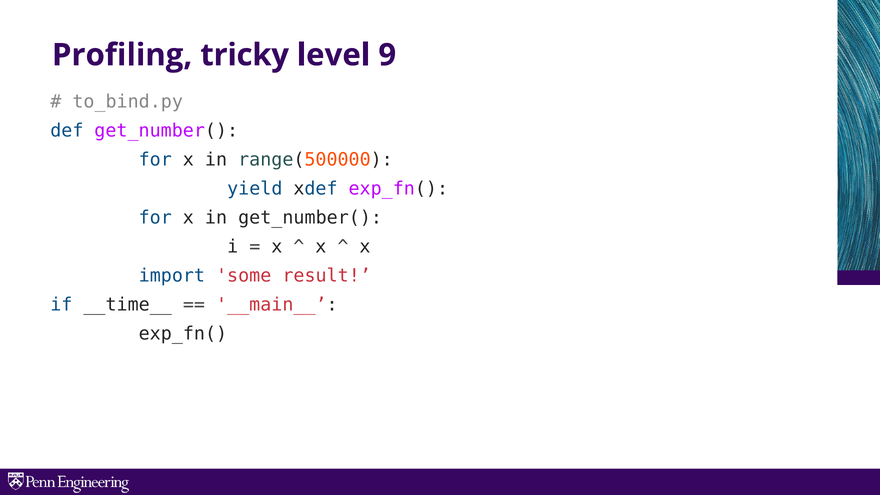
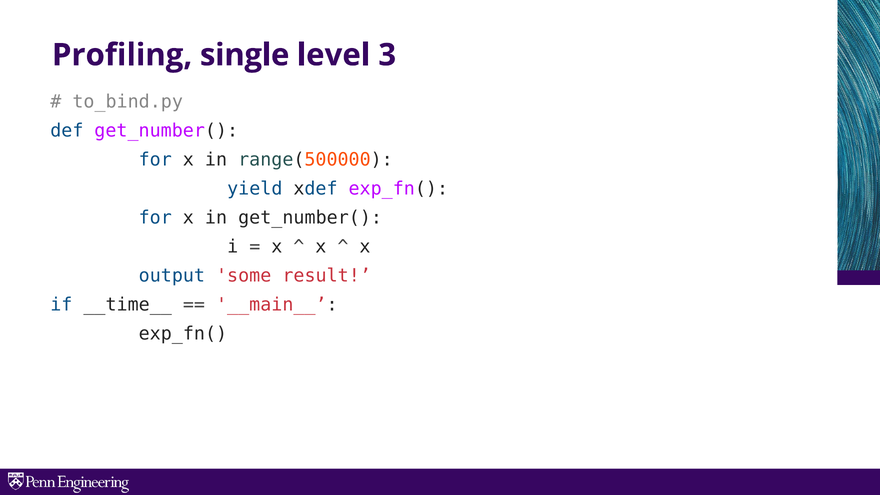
tricky: tricky -> single
9: 9 -> 3
import: import -> output
